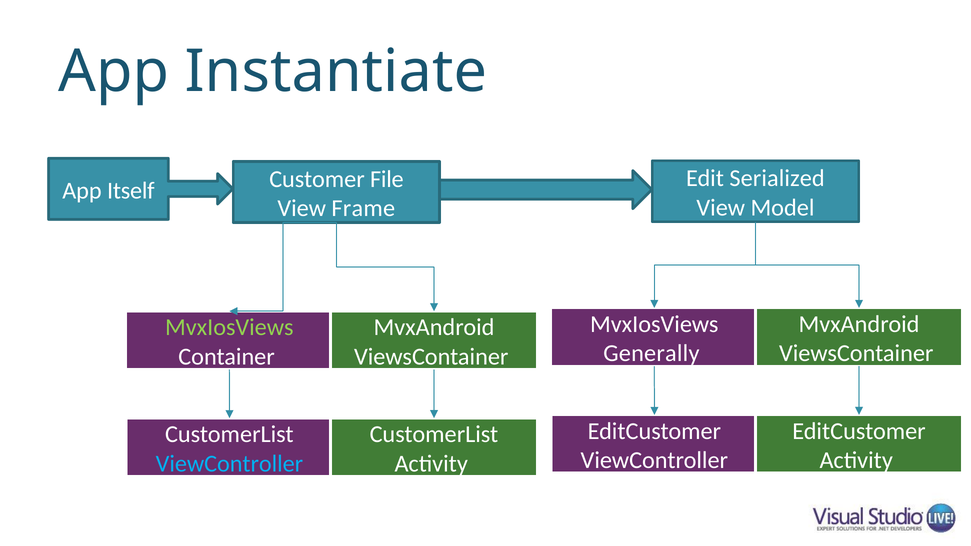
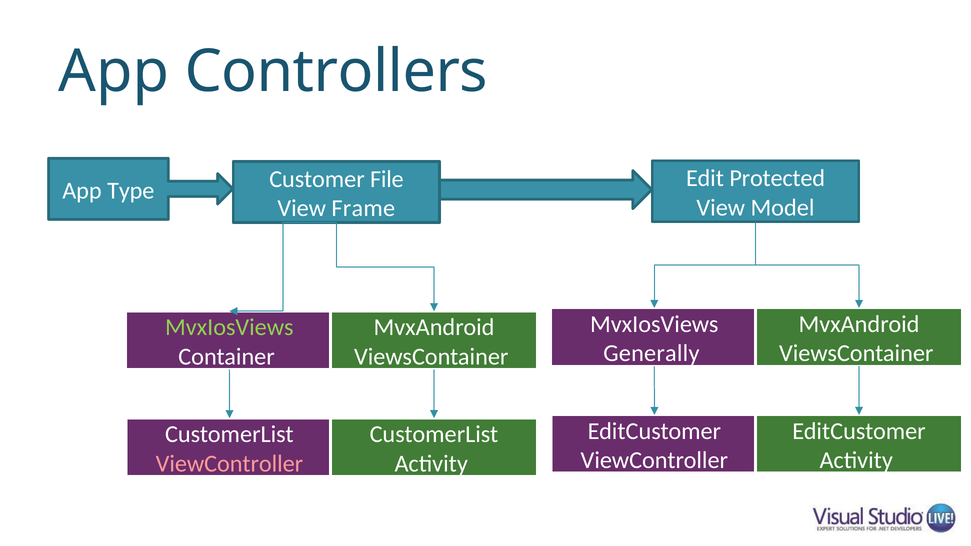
Instantiate: Instantiate -> Controllers
Serialized: Serialized -> Protected
Itself: Itself -> Type
ViewController at (229, 464) colour: light blue -> pink
